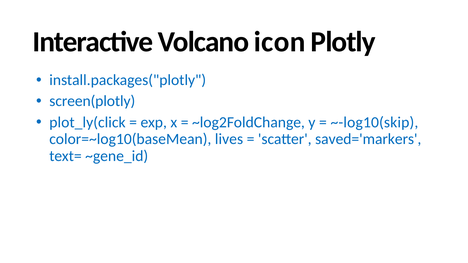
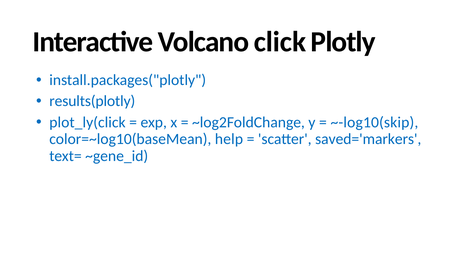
icon: icon -> click
screen(plotly: screen(plotly -> results(plotly
lives: lives -> help
